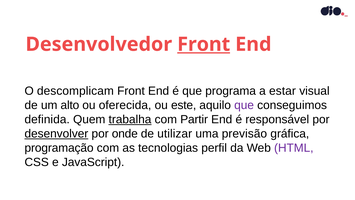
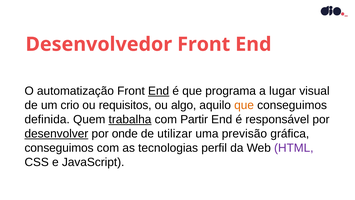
Front at (204, 44) underline: present -> none
descomplicam: descomplicam -> automatização
End at (159, 91) underline: none -> present
estar: estar -> lugar
alto: alto -> crio
oferecida: oferecida -> requisitos
este: este -> algo
que at (244, 105) colour: purple -> orange
programação at (59, 148): programação -> conseguimos
